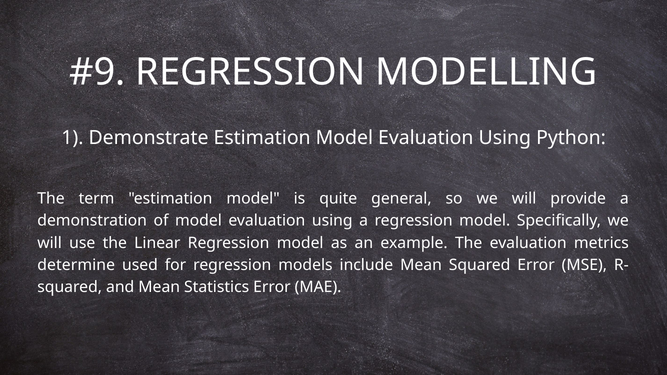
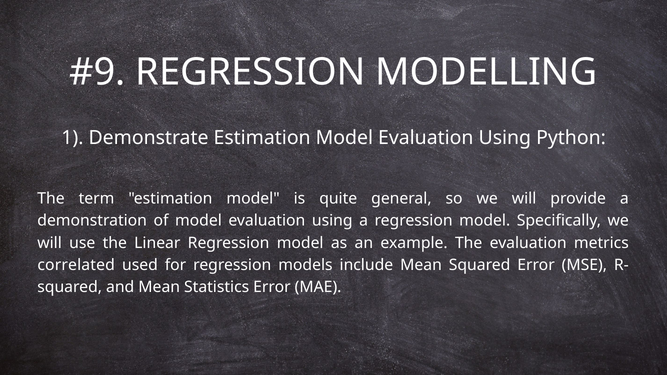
determine: determine -> correlated
